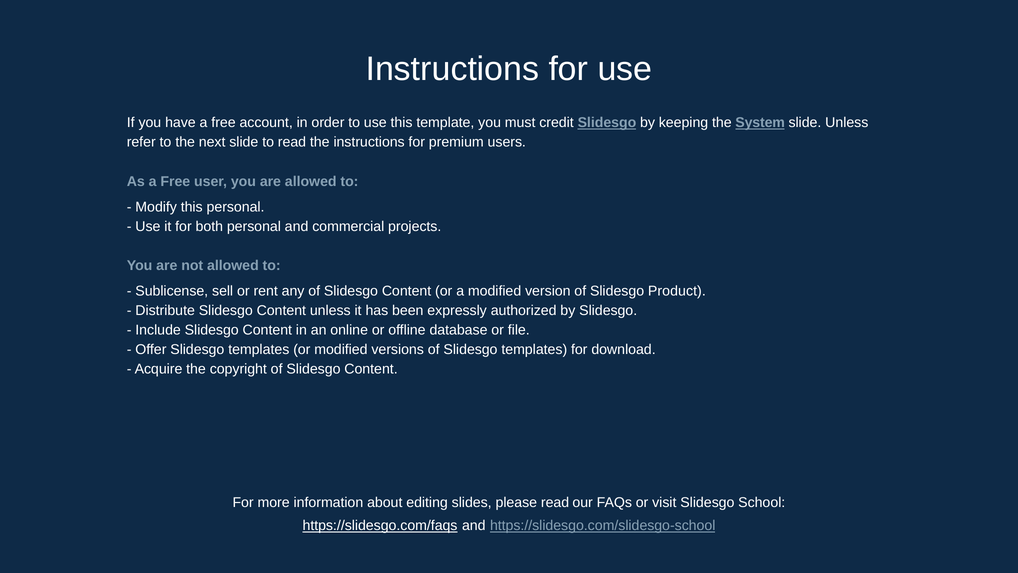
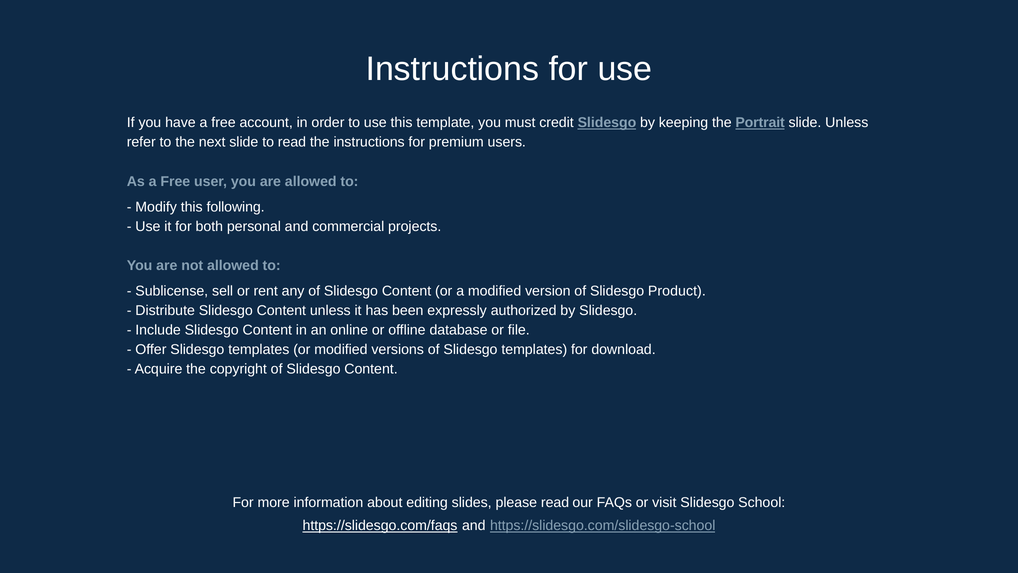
System: System -> Portrait
this personal: personal -> following
